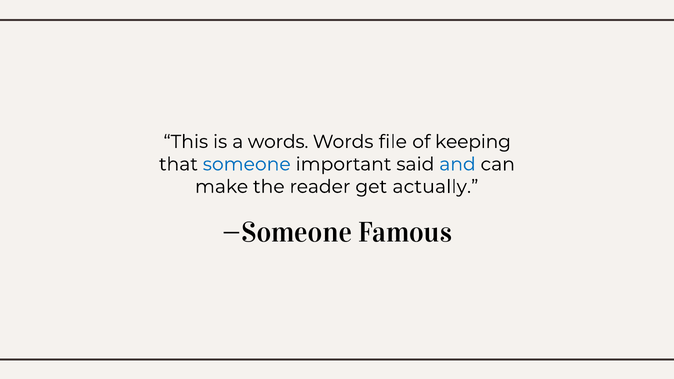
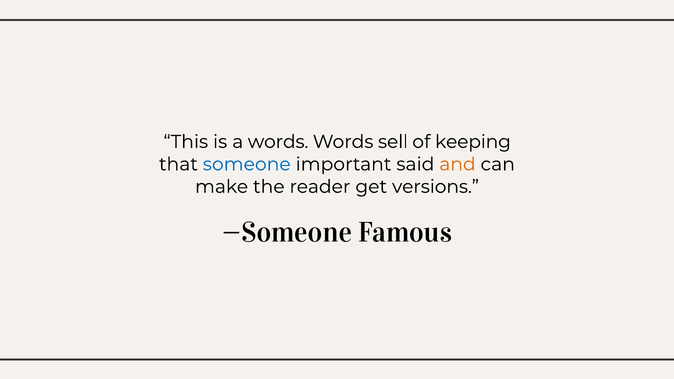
file: file -> sell
and colour: blue -> orange
actually: actually -> versions
